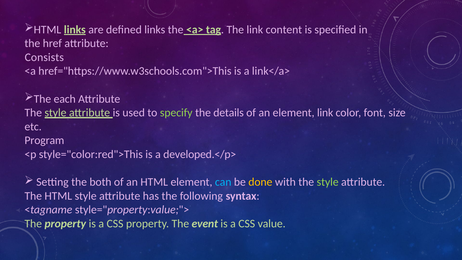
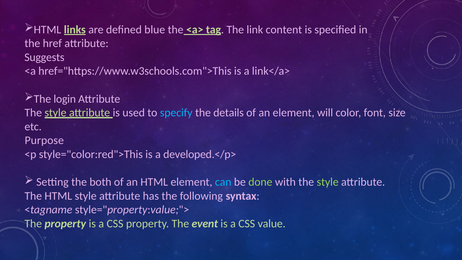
defined links: links -> blue
Consists: Consists -> Suggests
each: each -> login
specify colour: light green -> light blue
element link: link -> will
Program: Program -> Purpose
done colour: yellow -> light green
